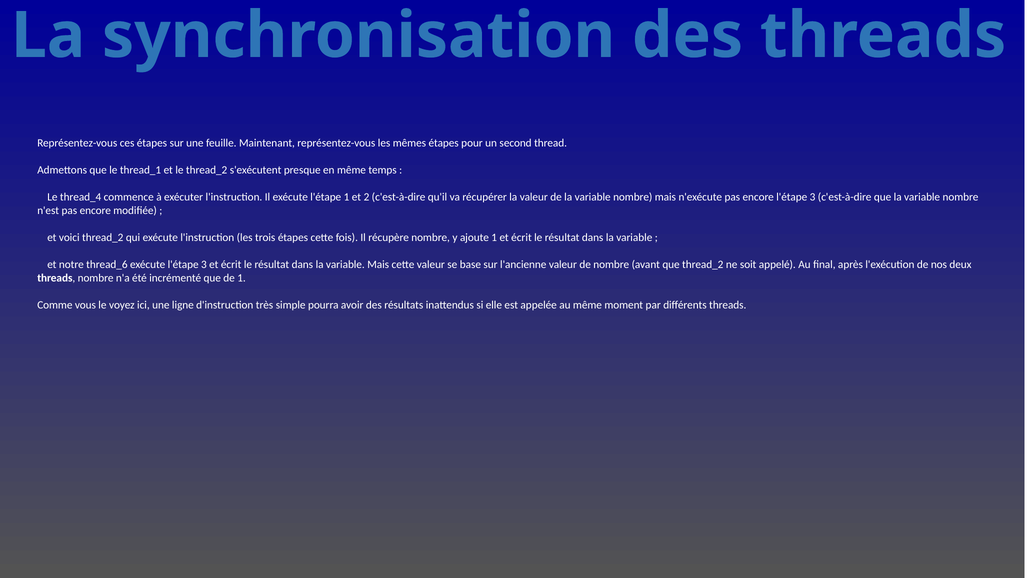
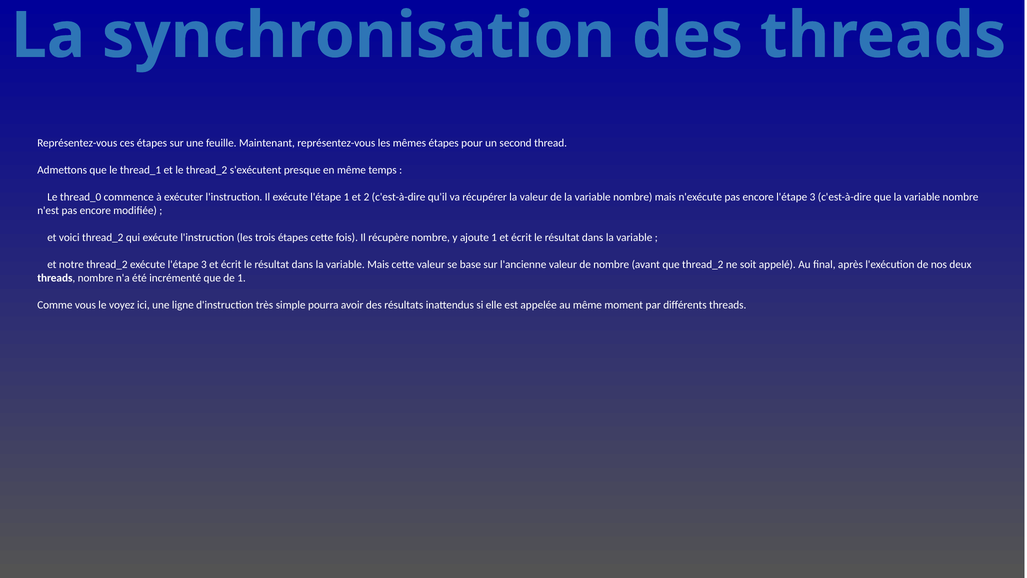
thread_4: thread_4 -> thread_0
notre thread_6: thread_6 -> thread_2
